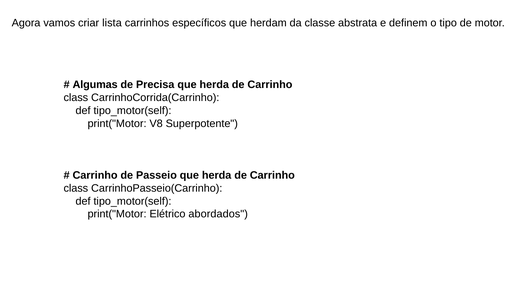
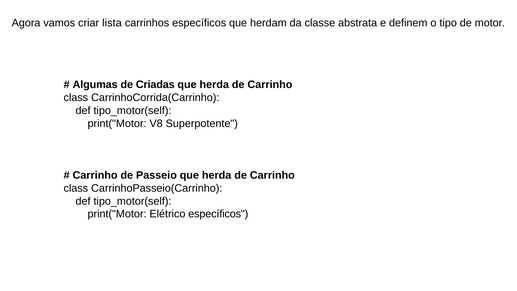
Precisa: Precisa -> Criadas
Elétrico abordados: abordados -> específicos
